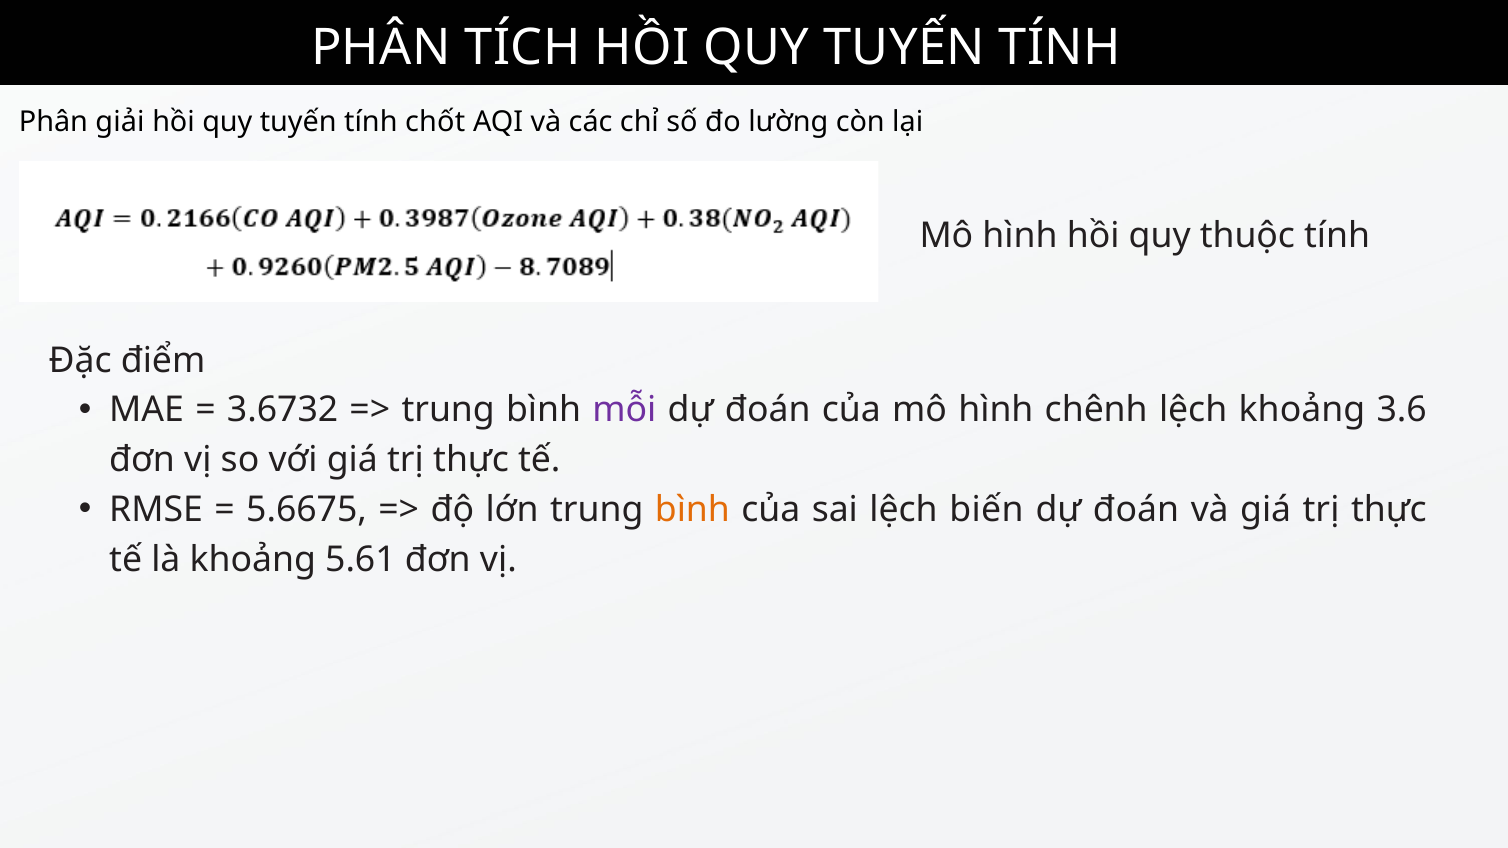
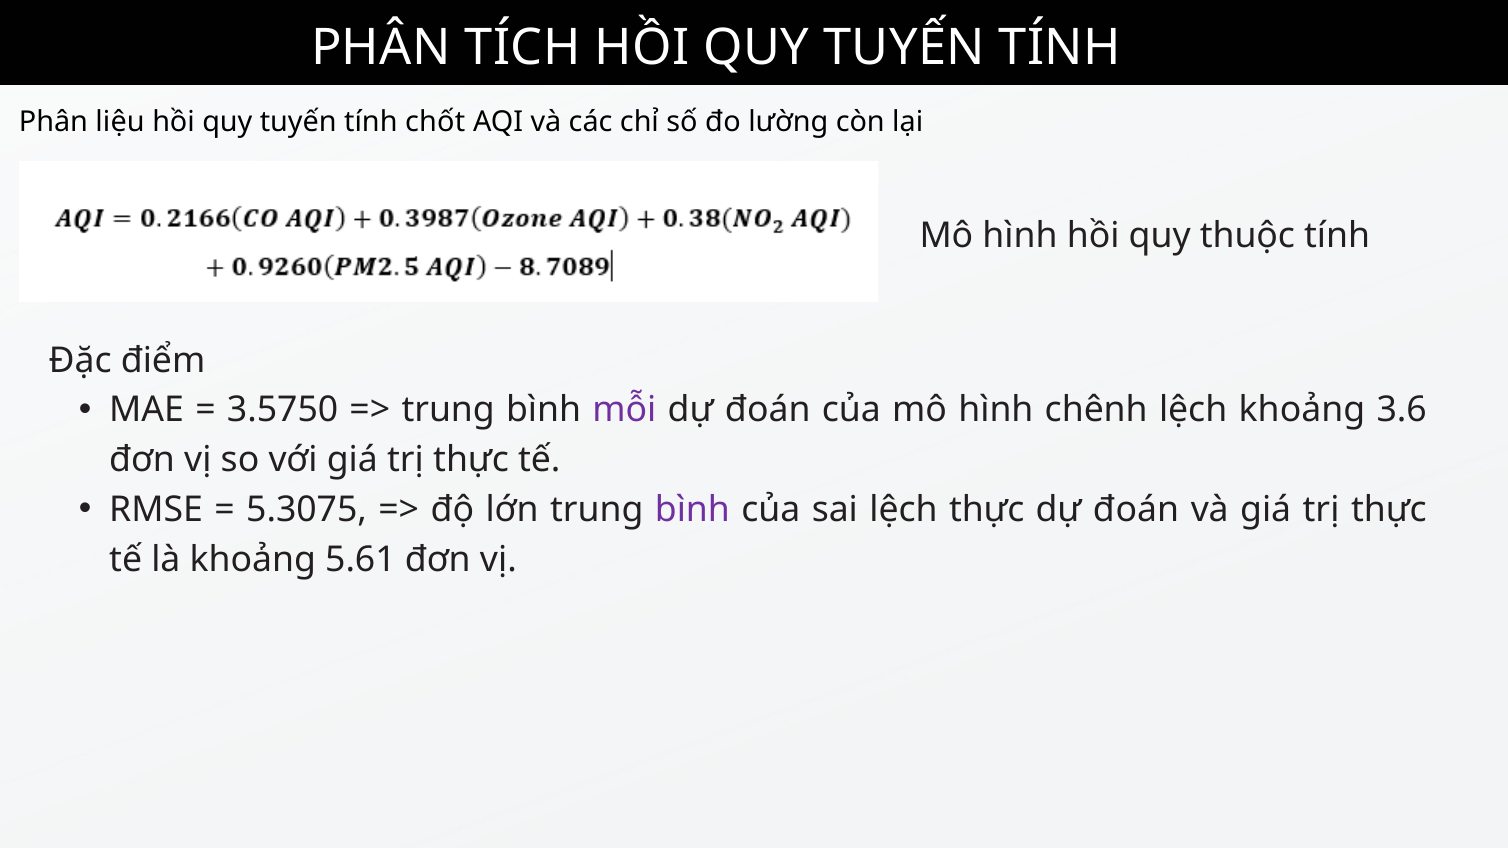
giải: giải -> liệu
3.6732: 3.6732 -> 3.5750
5.6675: 5.6675 -> 5.3075
bình at (692, 510) colour: orange -> purple
lệch biến: biến -> thực
